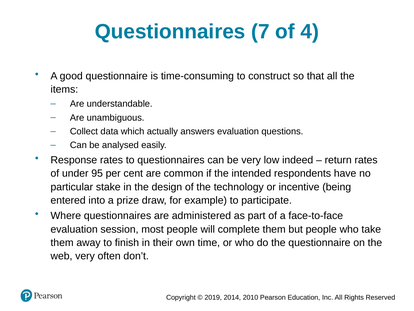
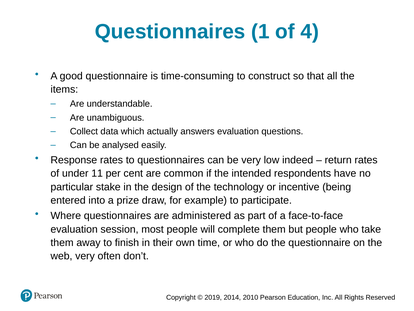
7: 7 -> 1
95: 95 -> 11
